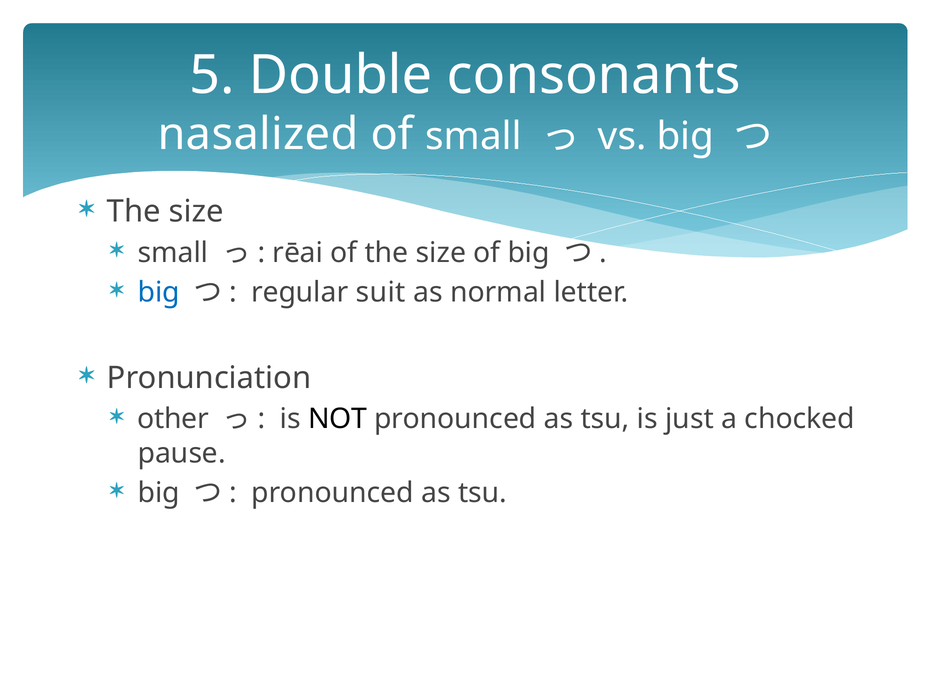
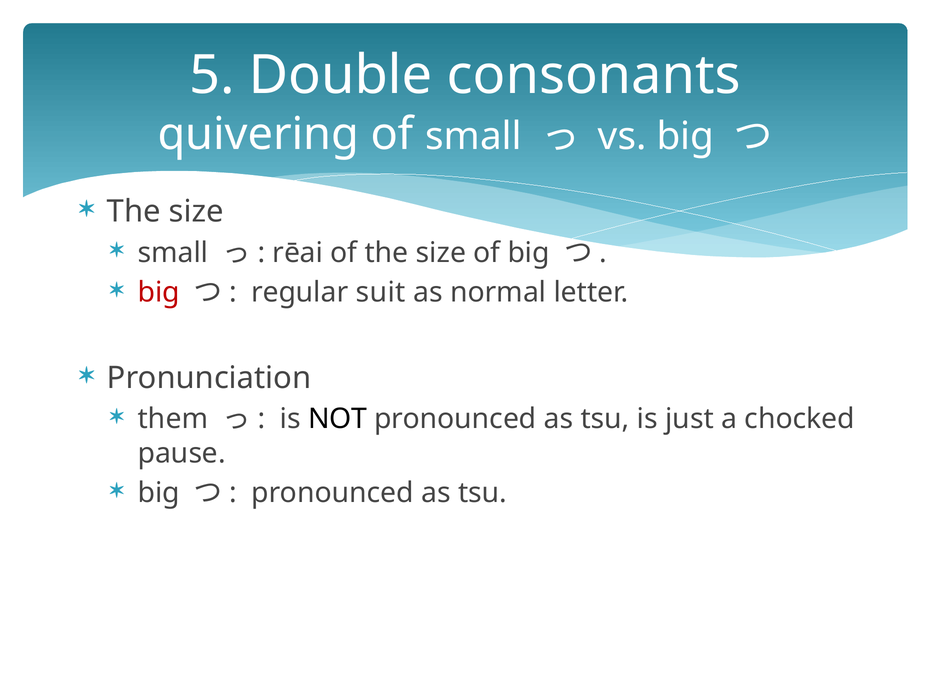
nasalized: nasalized -> quivering
big at (159, 292) colour: blue -> red
other: other -> them
